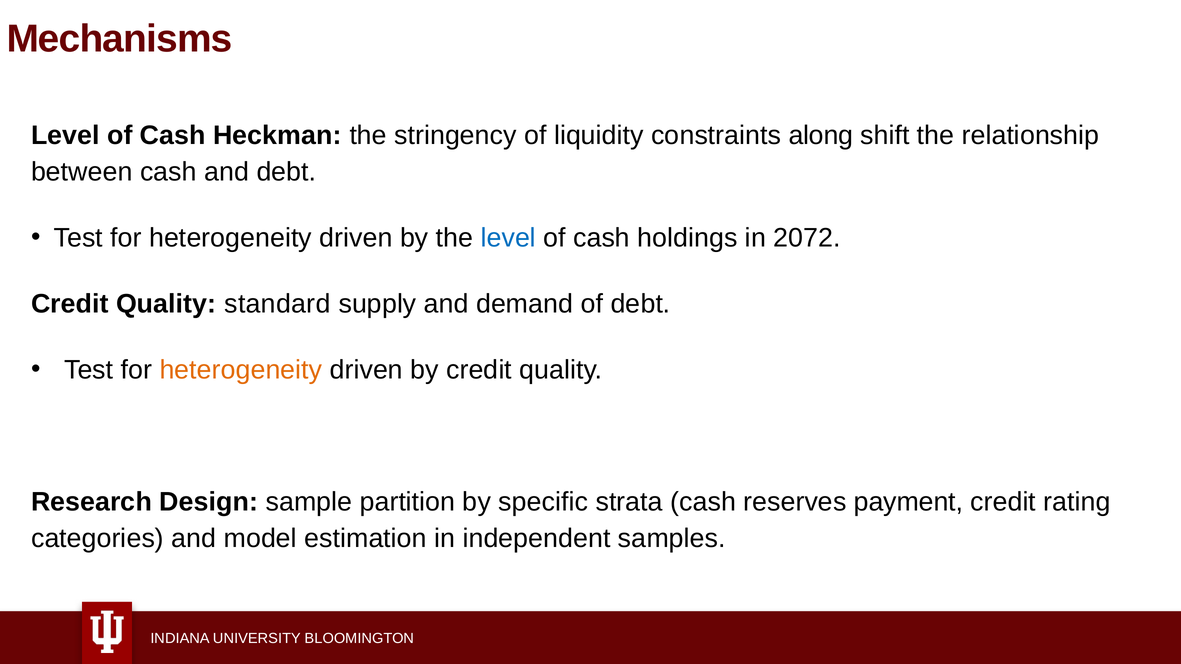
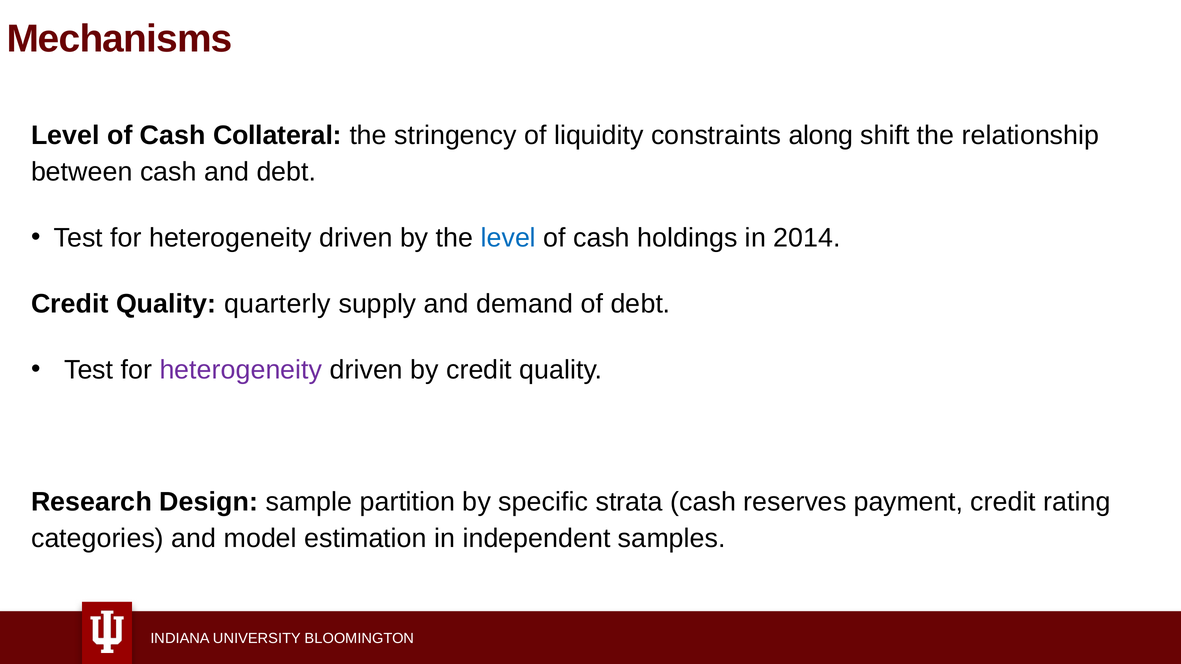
Heckman: Heckman -> Collateral
2072: 2072 -> 2014
standard: standard -> quarterly
heterogeneity at (241, 370) colour: orange -> purple
